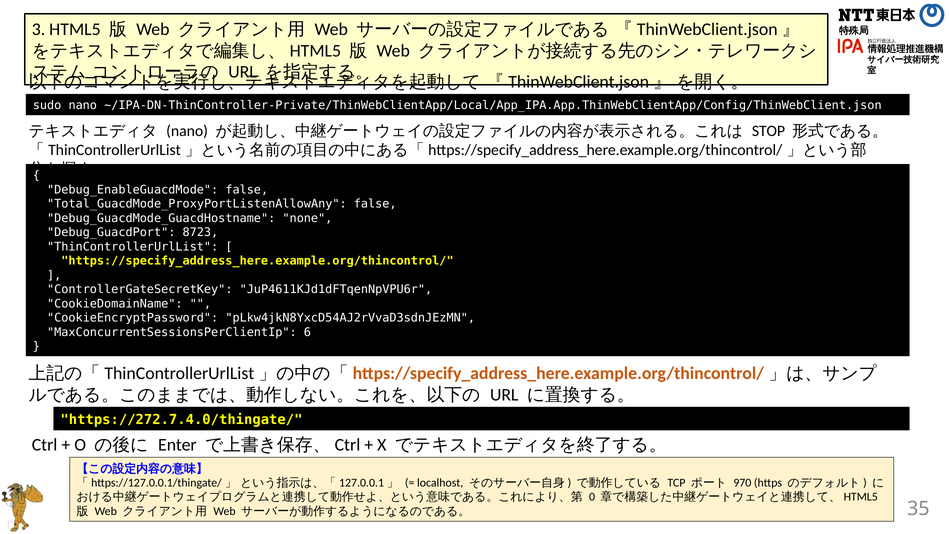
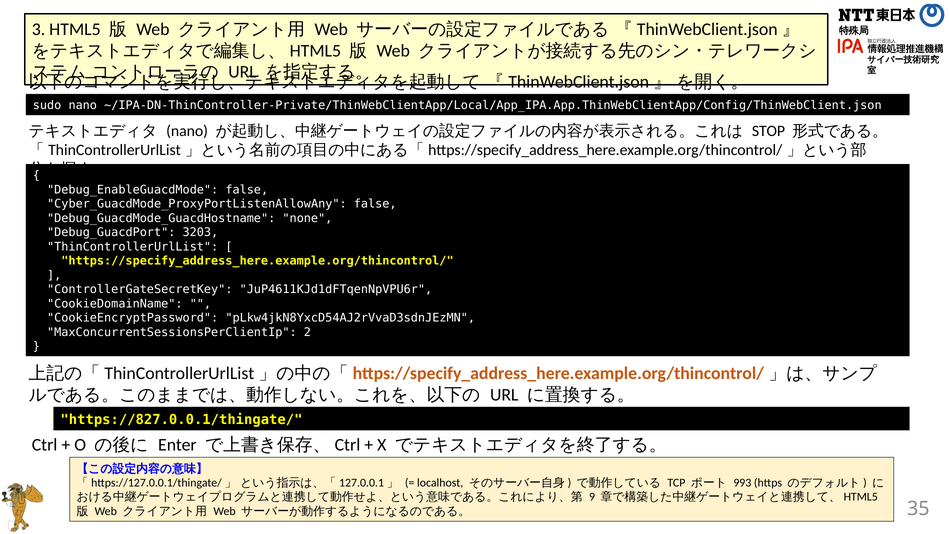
Total_GuacdMode_ProxyPortListenAllowAny: Total_GuacdMode_ProxyPortListenAllowAny -> Cyber_GuacdMode_ProxyPortListenAllowAny
8723: 8723 -> 3203
6: 6 -> 2
https://272.7.4.0/thingate/: https://272.7.4.0/thingate/ -> https://827.0.0.1/thingate/
970: 970 -> 993
0: 0 -> 9
